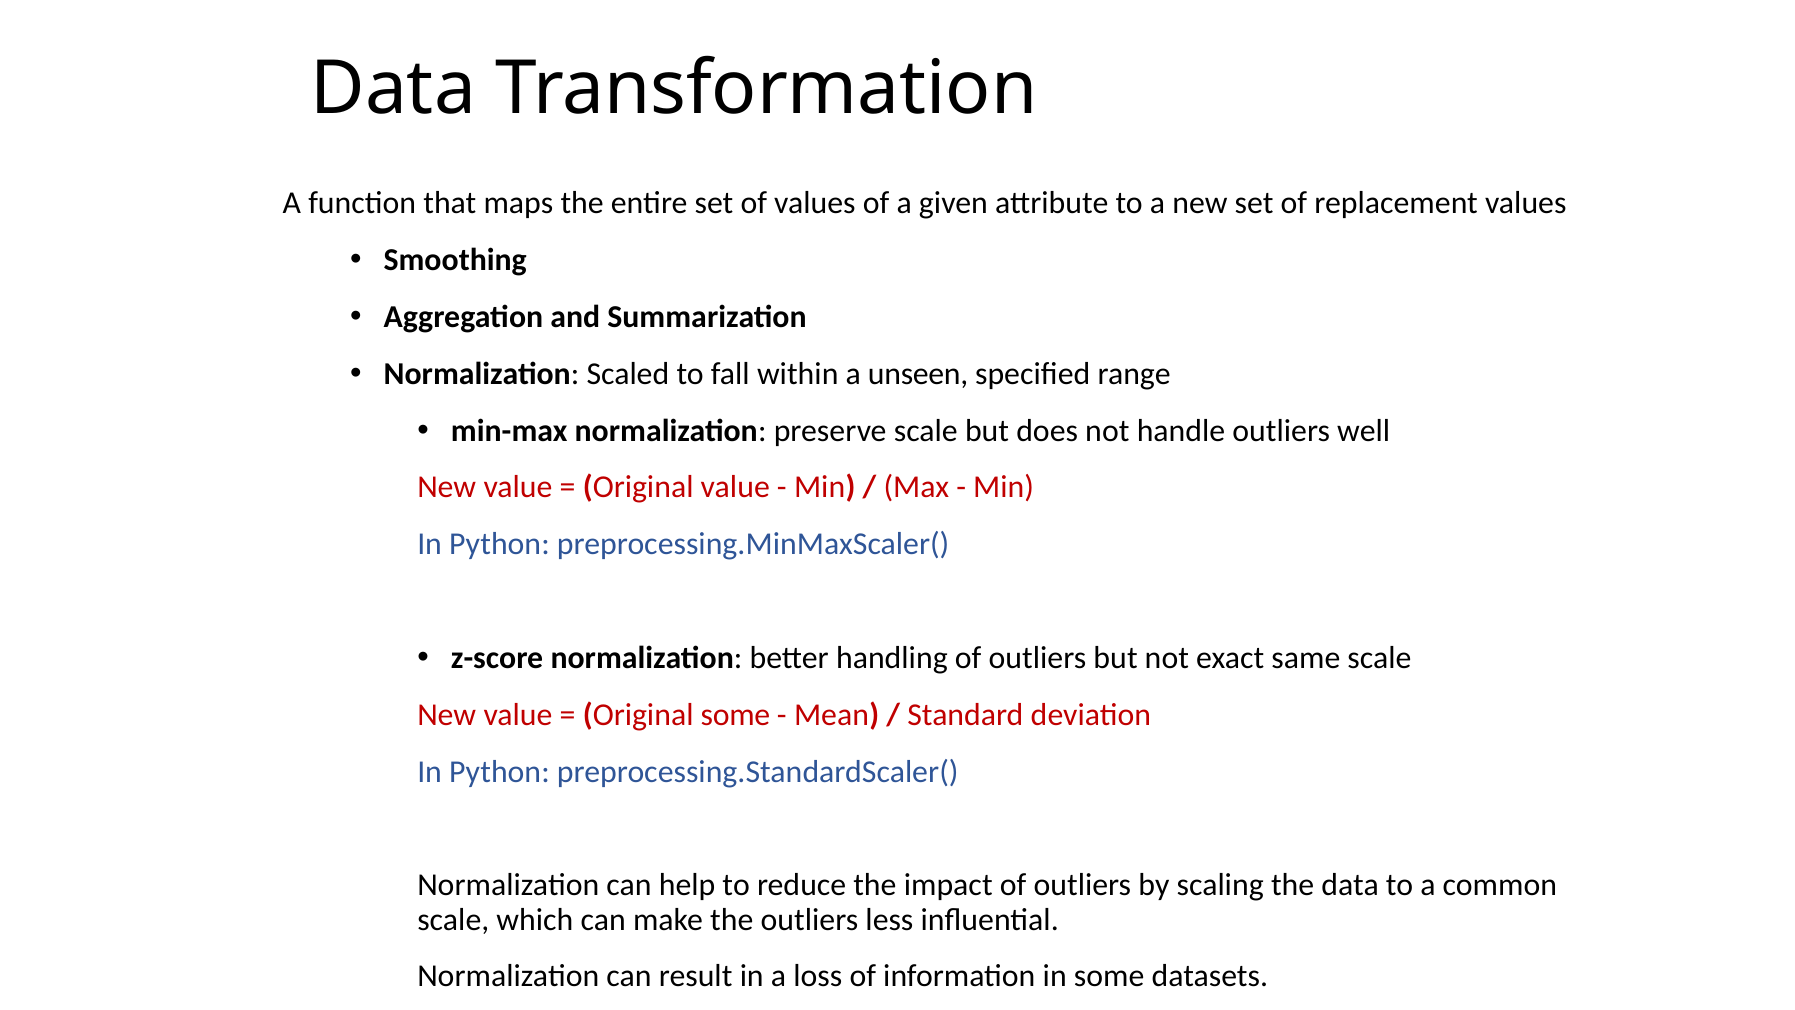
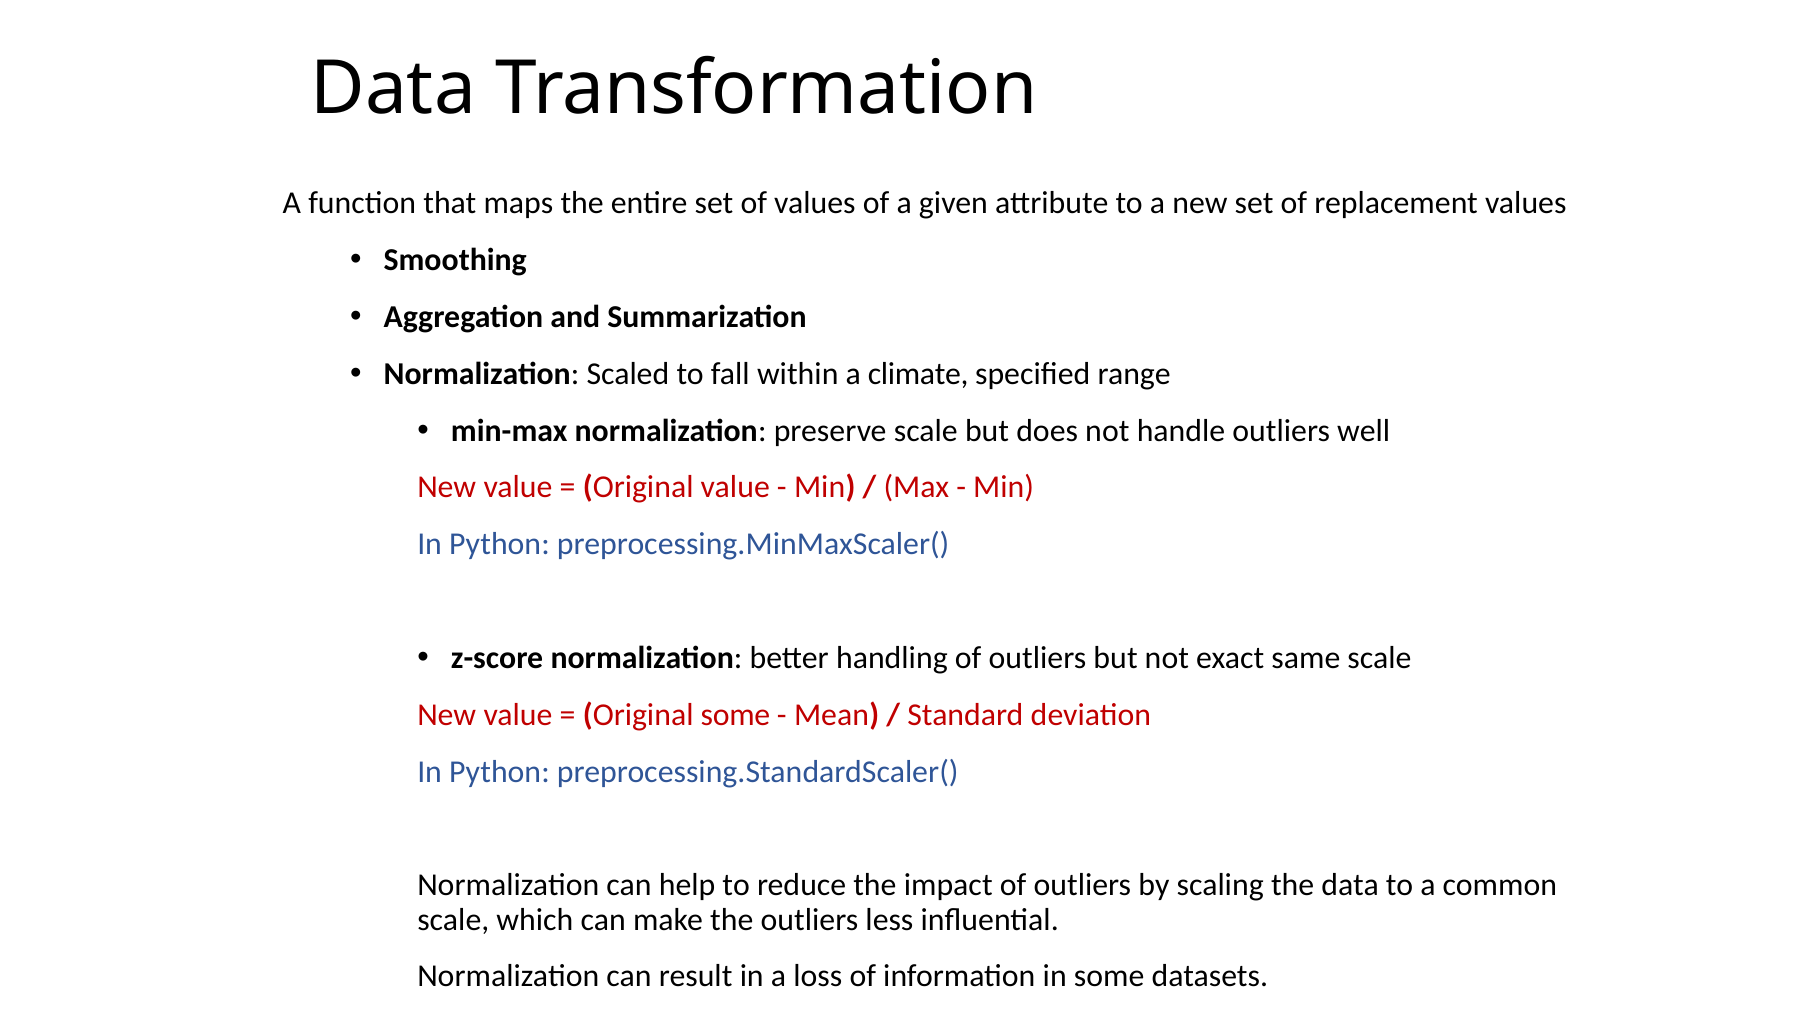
unseen: unseen -> climate
